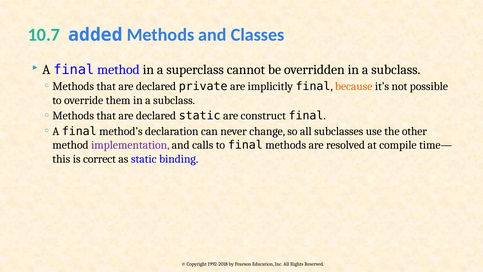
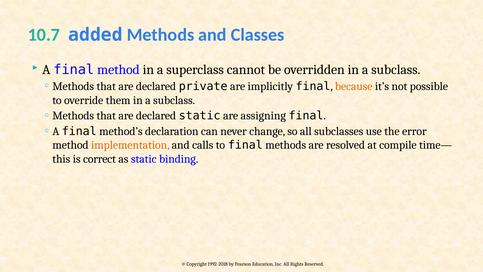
construct: construct -> assigning
other: other -> error
implementation colour: purple -> orange
